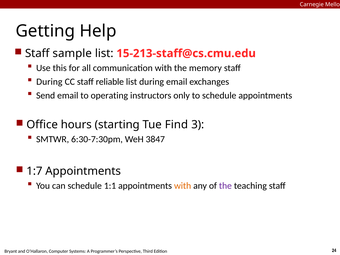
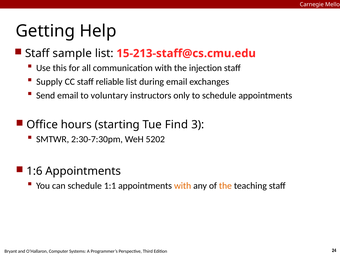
memory: memory -> injection
During at (49, 82): During -> Supply
operating: operating -> voluntary
6:30-7:30pm: 6:30-7:30pm -> 2:30-7:30pm
3847: 3847 -> 5202
1:7: 1:7 -> 1:6
the at (225, 186) colour: purple -> orange
